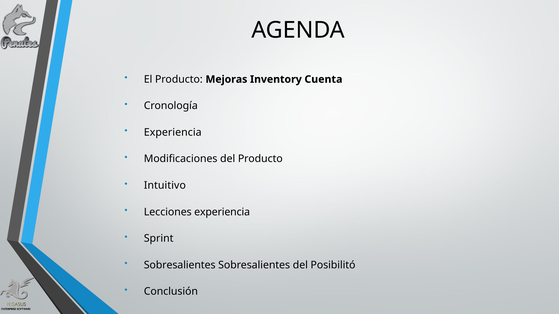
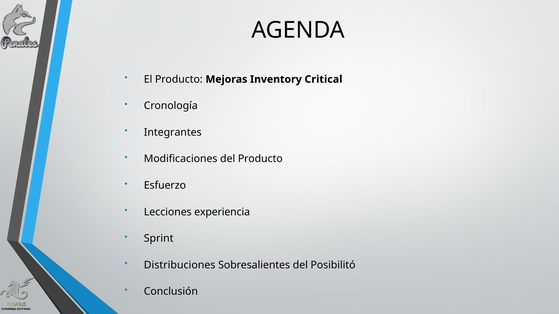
Cuenta: Cuenta -> Critical
Experiencia at (173, 133): Experiencia -> Integrantes
Intuitivo: Intuitivo -> Esfuerzo
Sobresalientes at (180, 265): Sobresalientes -> Distribuciones
